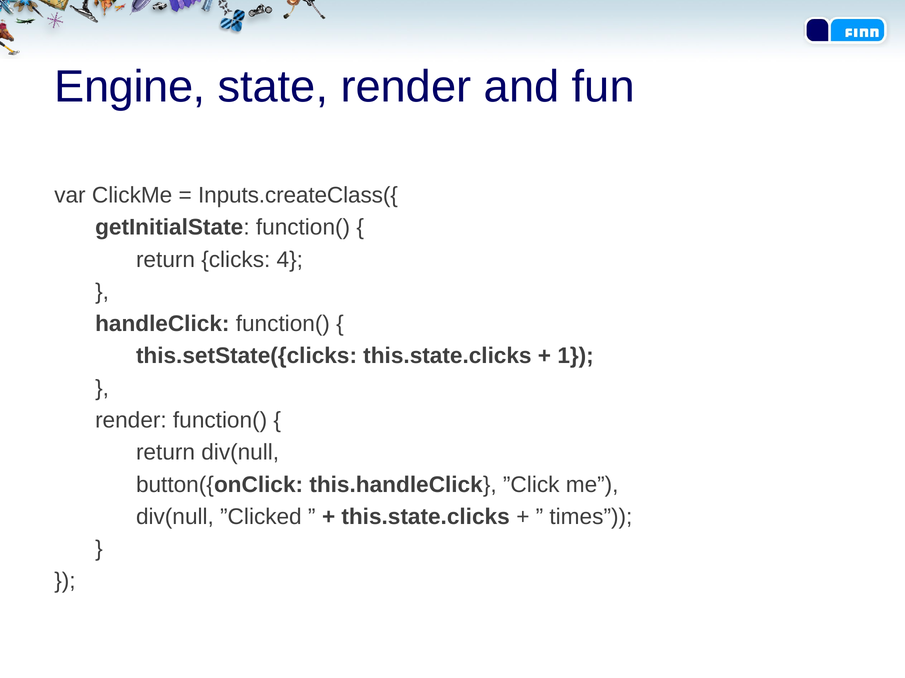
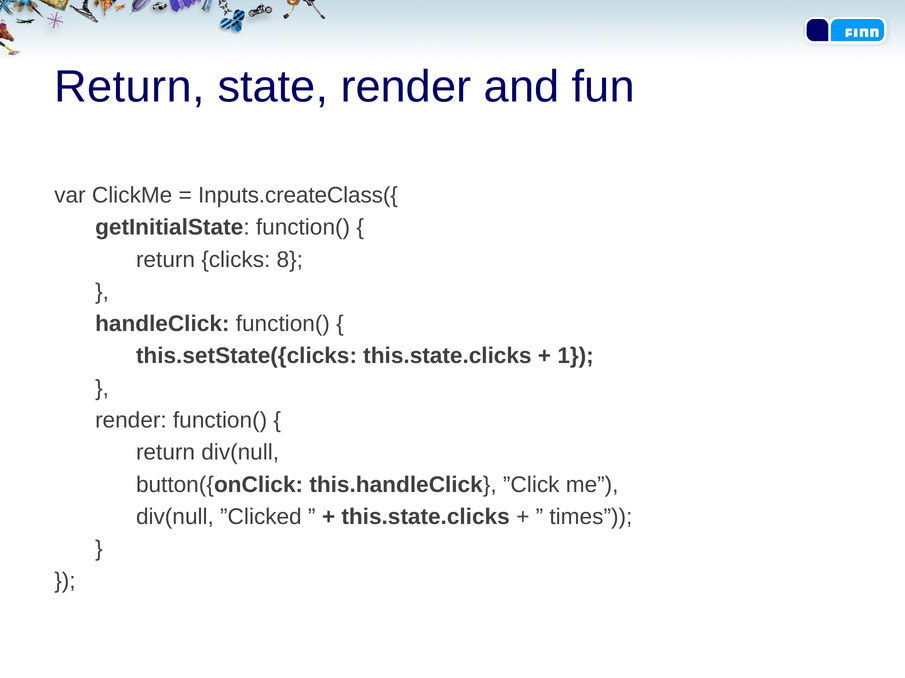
Engine at (130, 87): Engine -> Return
4: 4 -> 8
